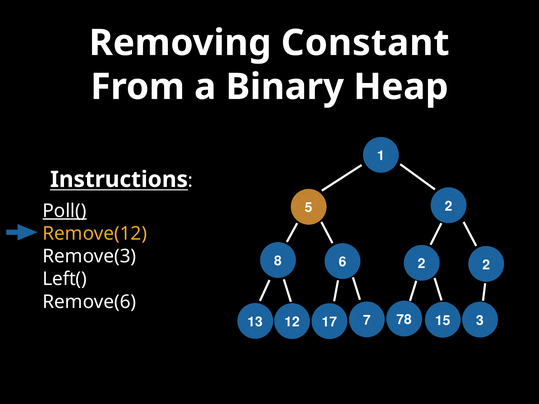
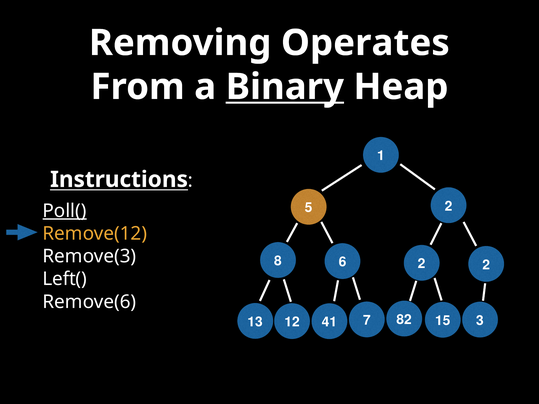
Constant: Constant -> Operates
Binary underline: none -> present
17: 17 -> 41
78: 78 -> 82
